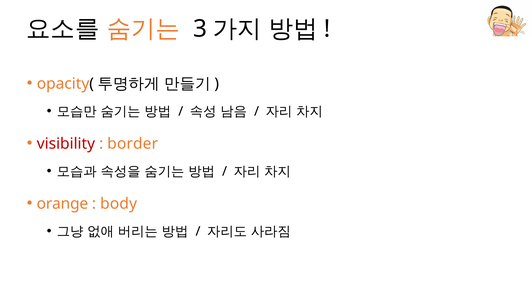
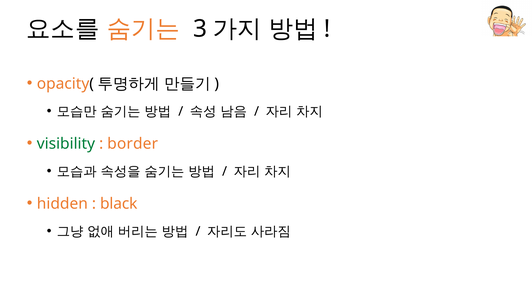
visibility colour: red -> green
orange: orange -> hidden
body: body -> black
